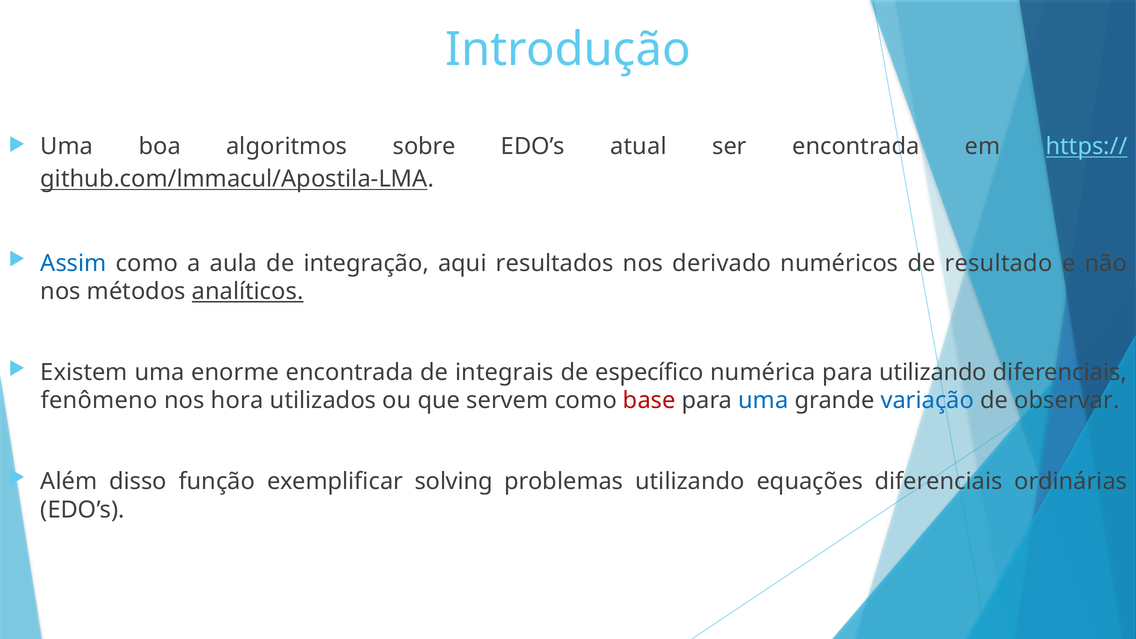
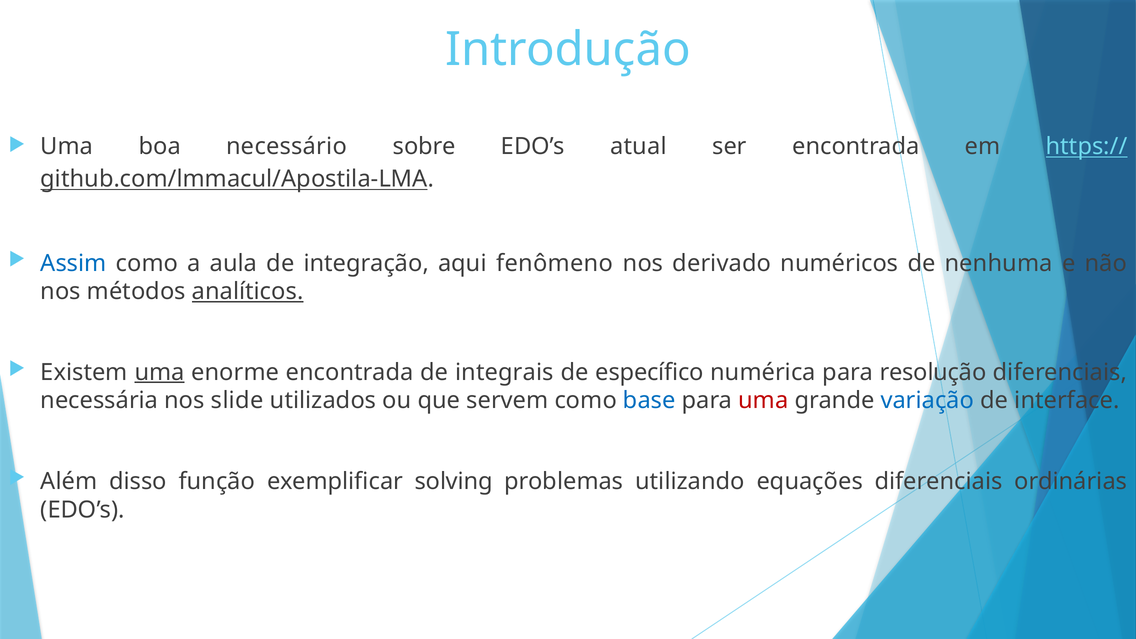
algoritmos: algoritmos -> necessário
resultados: resultados -> fenômeno
resultado: resultado -> nenhuma
uma at (160, 372) underline: none -> present
para utilizando: utilizando -> resolução
fenômeno: fenômeno -> necessária
hora: hora -> slide
base colour: red -> blue
uma at (763, 401) colour: blue -> red
observar: observar -> interface
